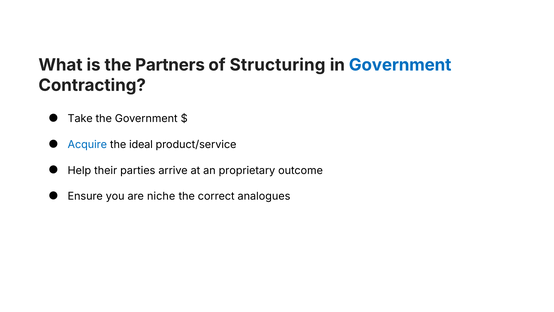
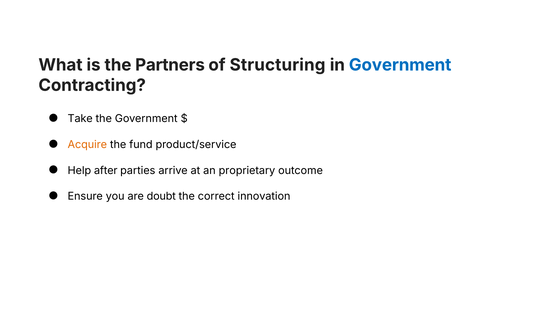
Acquire colour: blue -> orange
ideal: ideal -> fund
their: their -> after
niche: niche -> doubt
analogues: analogues -> innovation
